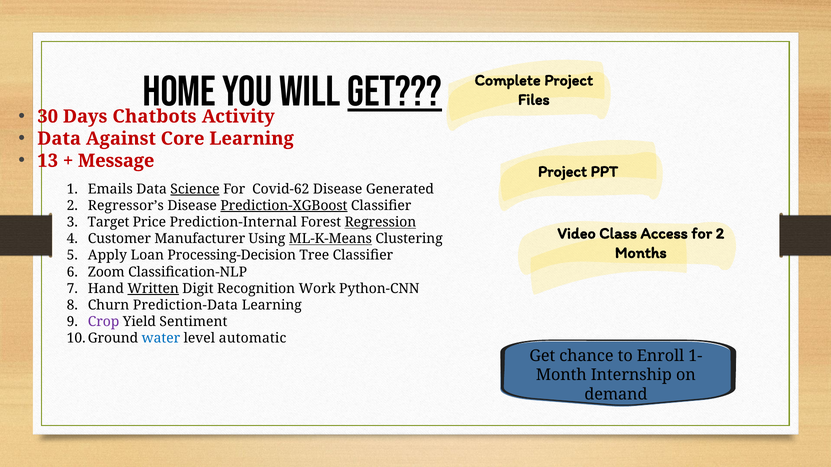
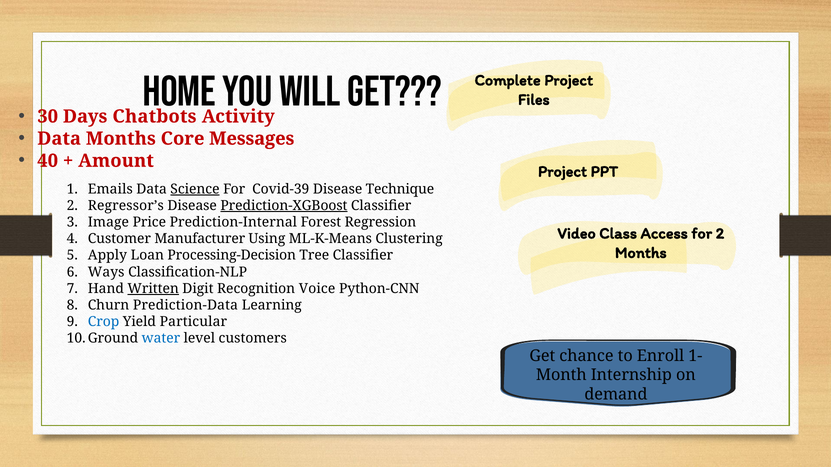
Get at (395, 92) underline: present -> none
Data Against: Against -> Months
Core Learning: Learning -> Messages
13: 13 -> 40
Message: Message -> Amount
Covid-62: Covid-62 -> Covid-39
Generated: Generated -> Technique
Target: Target -> Image
Regression underline: present -> none
ML-K-Means underline: present -> none
Zoom: Zoom -> Ways
Work: Work -> Voice
Crop colour: purple -> blue
Sentiment: Sentiment -> Particular
automatic: automatic -> customers
